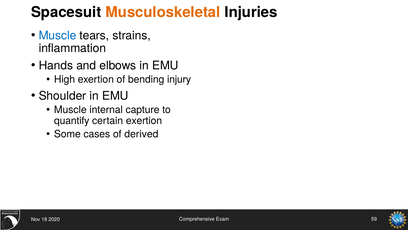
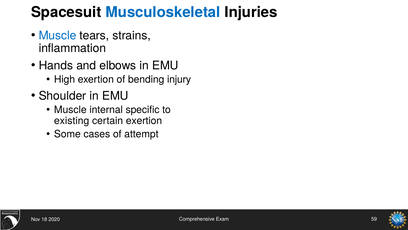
Musculoskeletal colour: orange -> blue
capture: capture -> specific
quantify: quantify -> existing
derived: derived -> attempt
